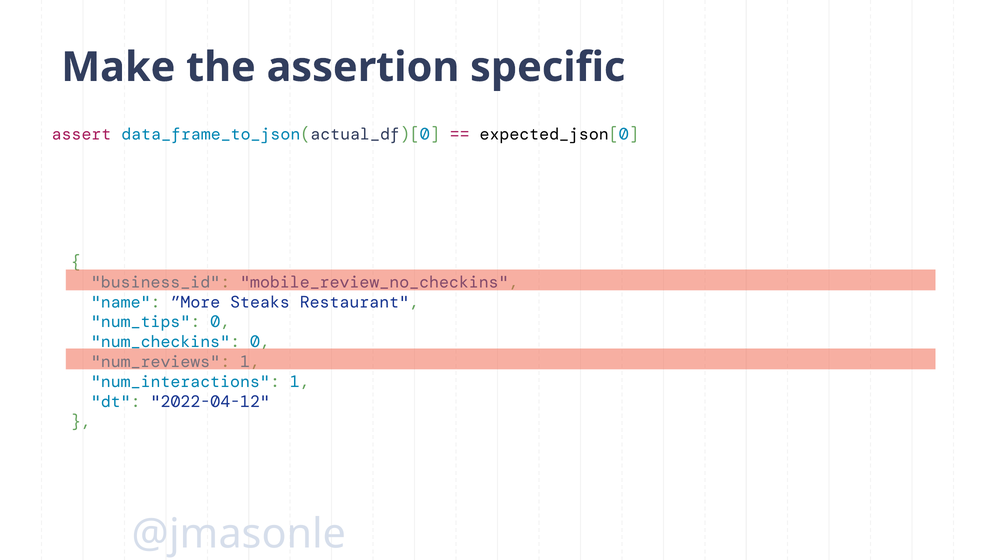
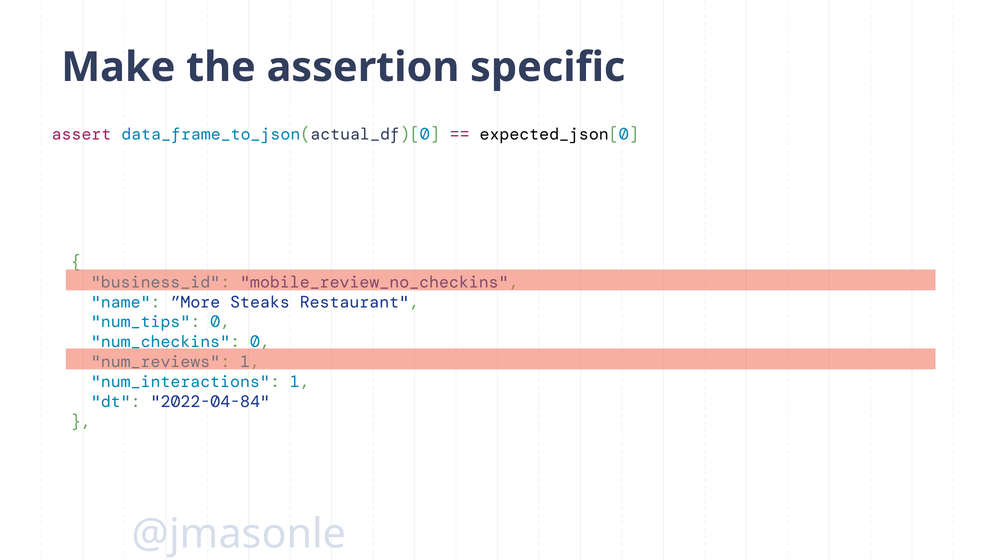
2022-04-12: 2022-04-12 -> 2022-04-84
